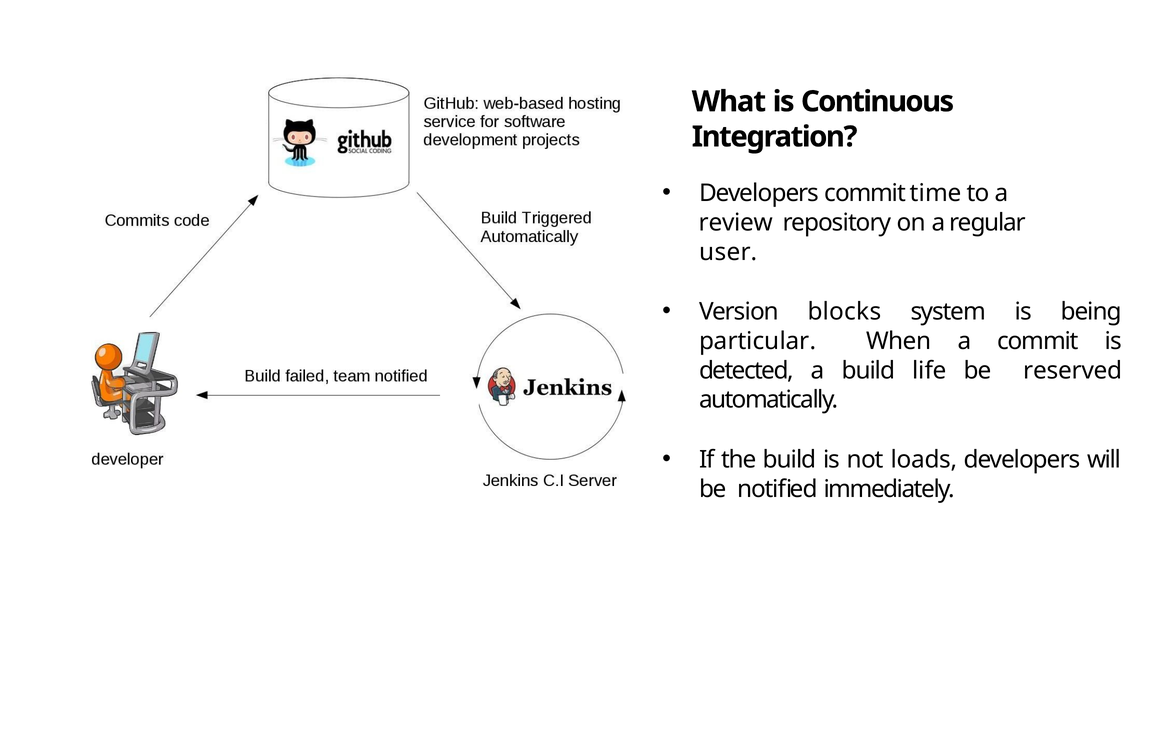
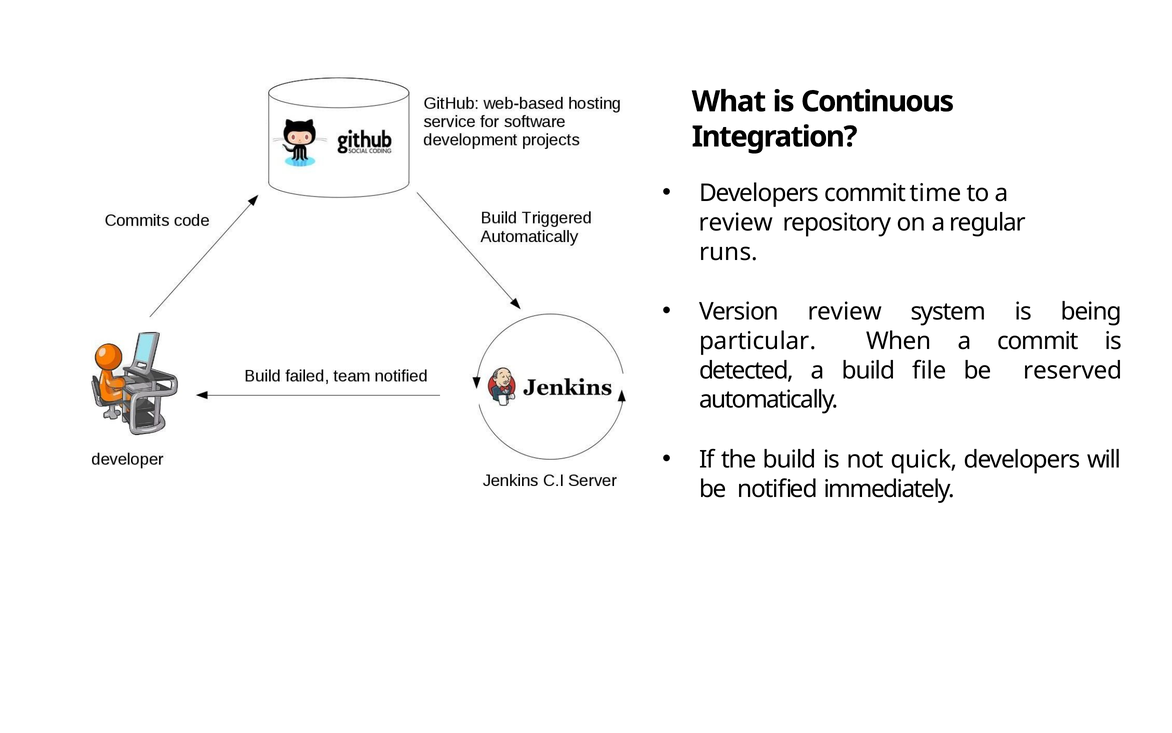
user: user -> runs
Version blocks: blocks -> review
life: life -> file
loads: loads -> quick
